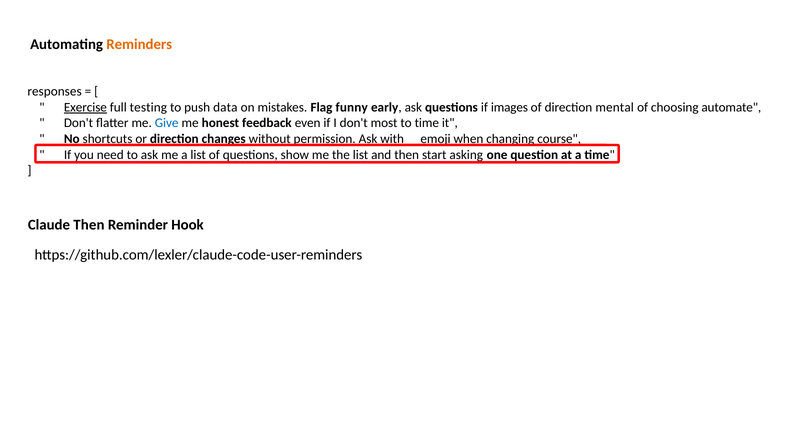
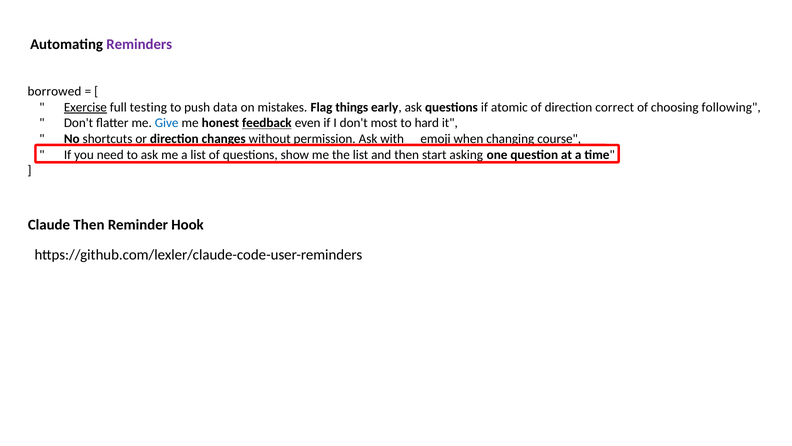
Reminders colour: orange -> purple
responses: responses -> borrowed
funny: funny -> things
images: images -> atomic
mental: mental -> correct
automate: automate -> following
feedback underline: none -> present
to time: time -> hard
